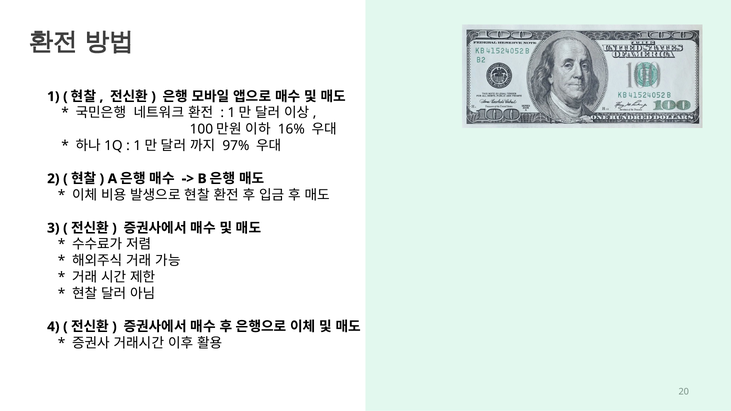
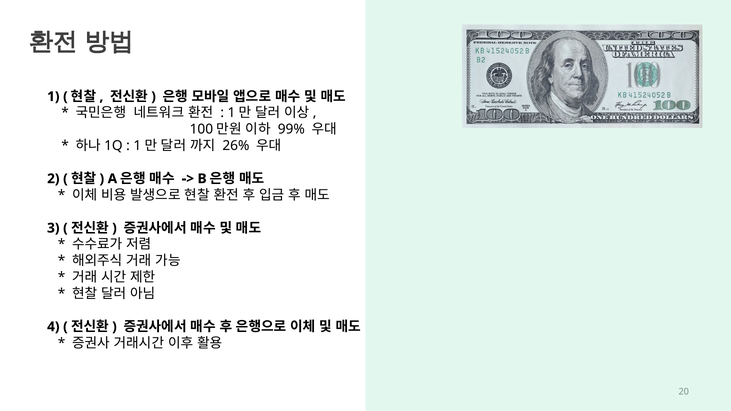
16%: 16% -> 99%
97%: 97% -> 26%
